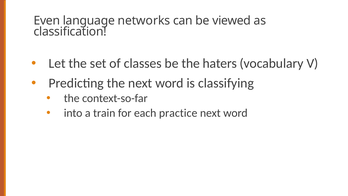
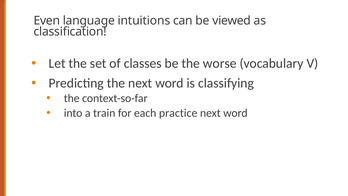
networks: networks -> intuitions
haters: haters -> worse
